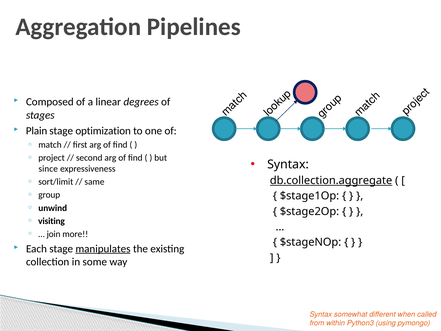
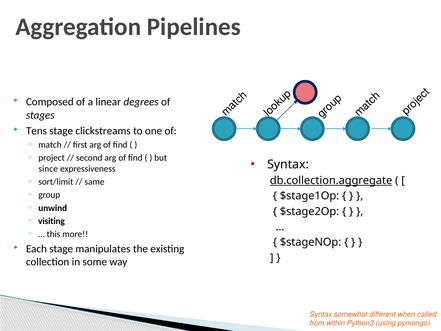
Plain: Plain -> Tens
optimization: optimization -> clickstreams
join: join -> this
manipulates underline: present -> none
